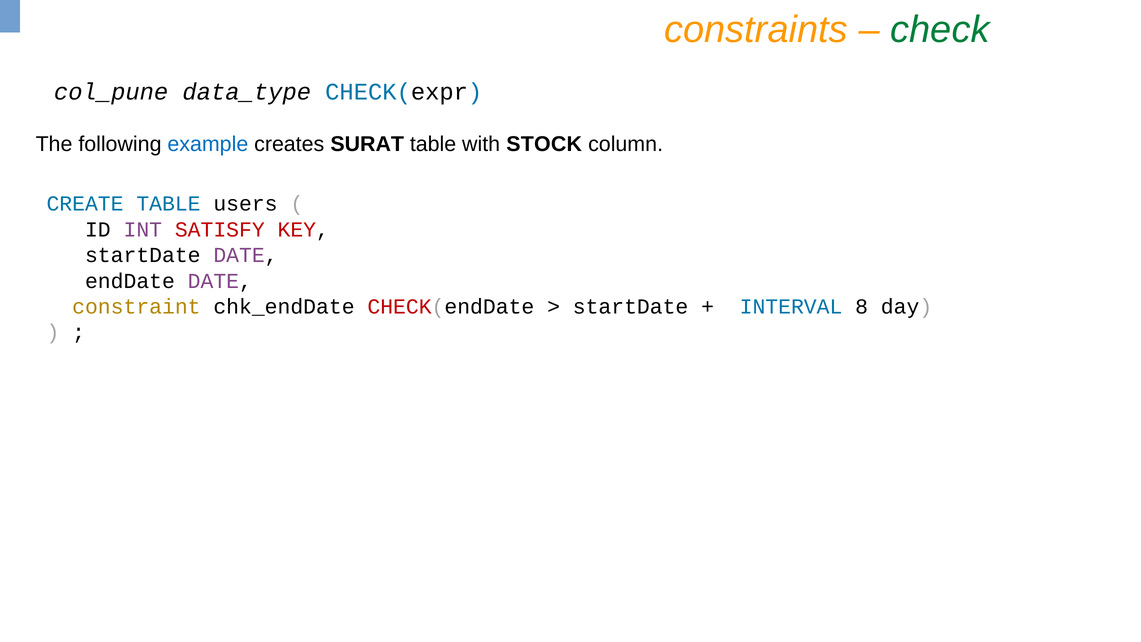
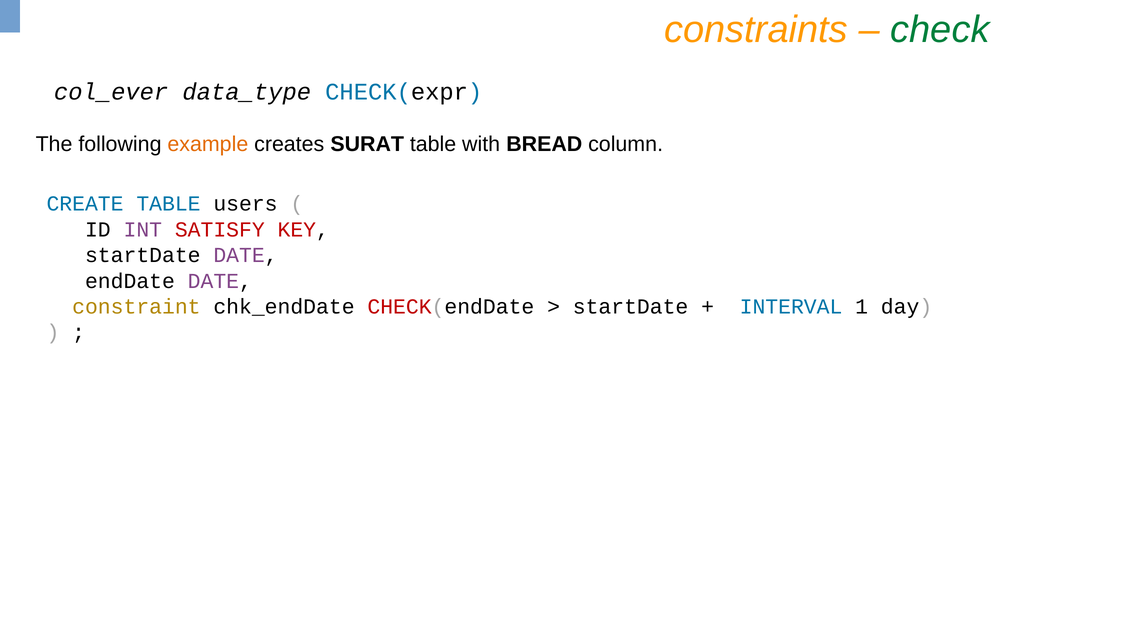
col_pune: col_pune -> col_ever
example colour: blue -> orange
STOCK: STOCK -> BREAD
8: 8 -> 1
